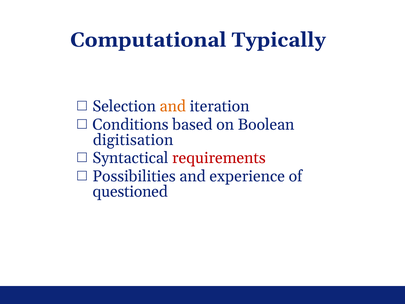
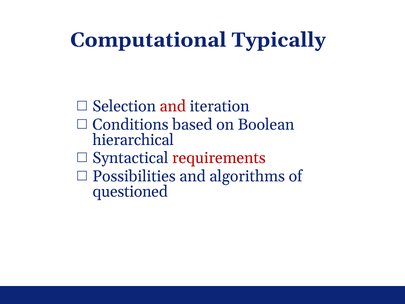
and at (173, 106) colour: orange -> red
digitisation: digitisation -> hierarchical
experience: experience -> algorithms
